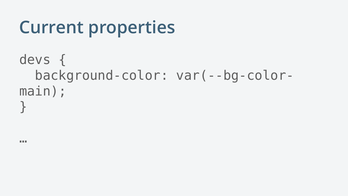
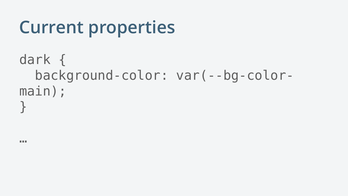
devs: devs -> dark
